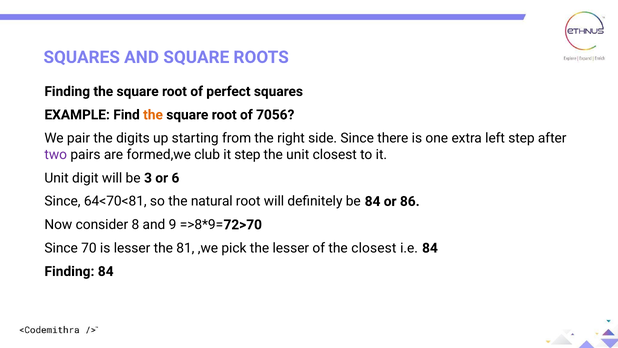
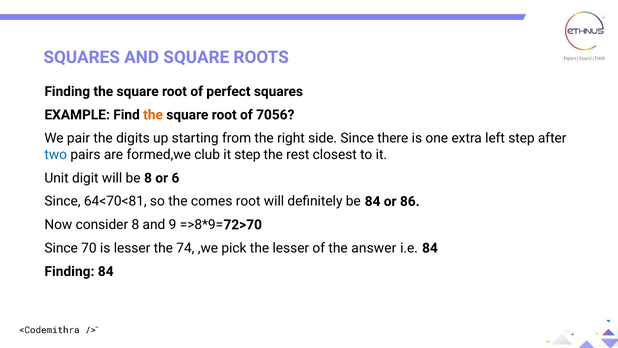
two colour: purple -> blue
the unit: unit -> rest
be 3: 3 -> 8
natural: natural -> comes
81: 81 -> 74
the closest: closest -> answer
